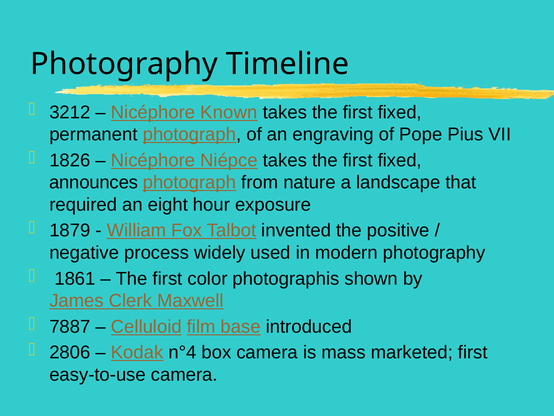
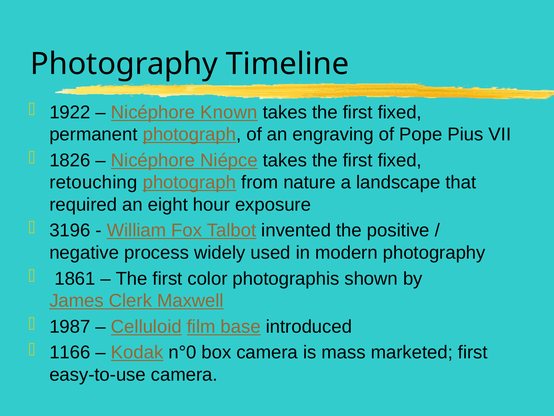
3212: 3212 -> 1922
announces: announces -> retouching
1879: 1879 -> 3196
7887: 7887 -> 1987
2806: 2806 -> 1166
n°4: n°4 -> n°0
